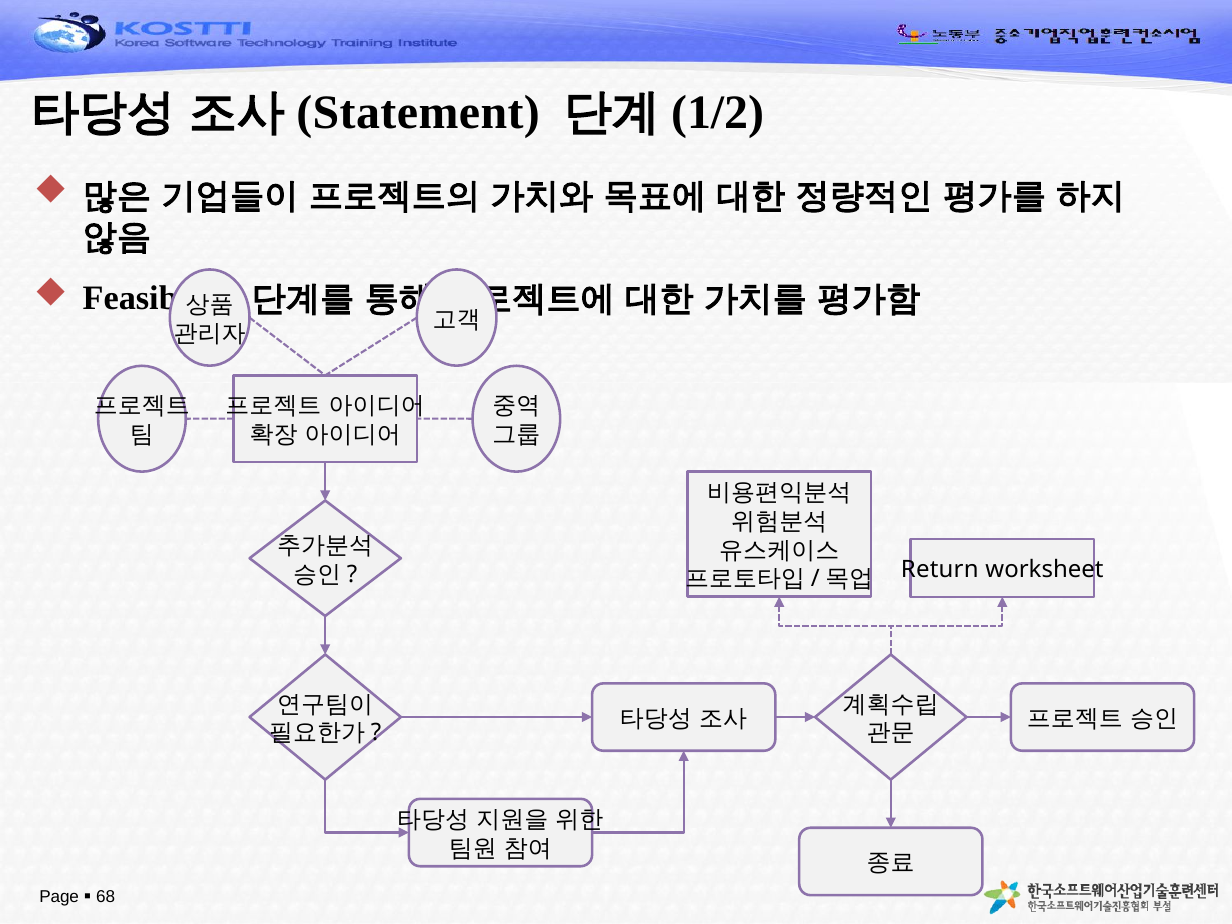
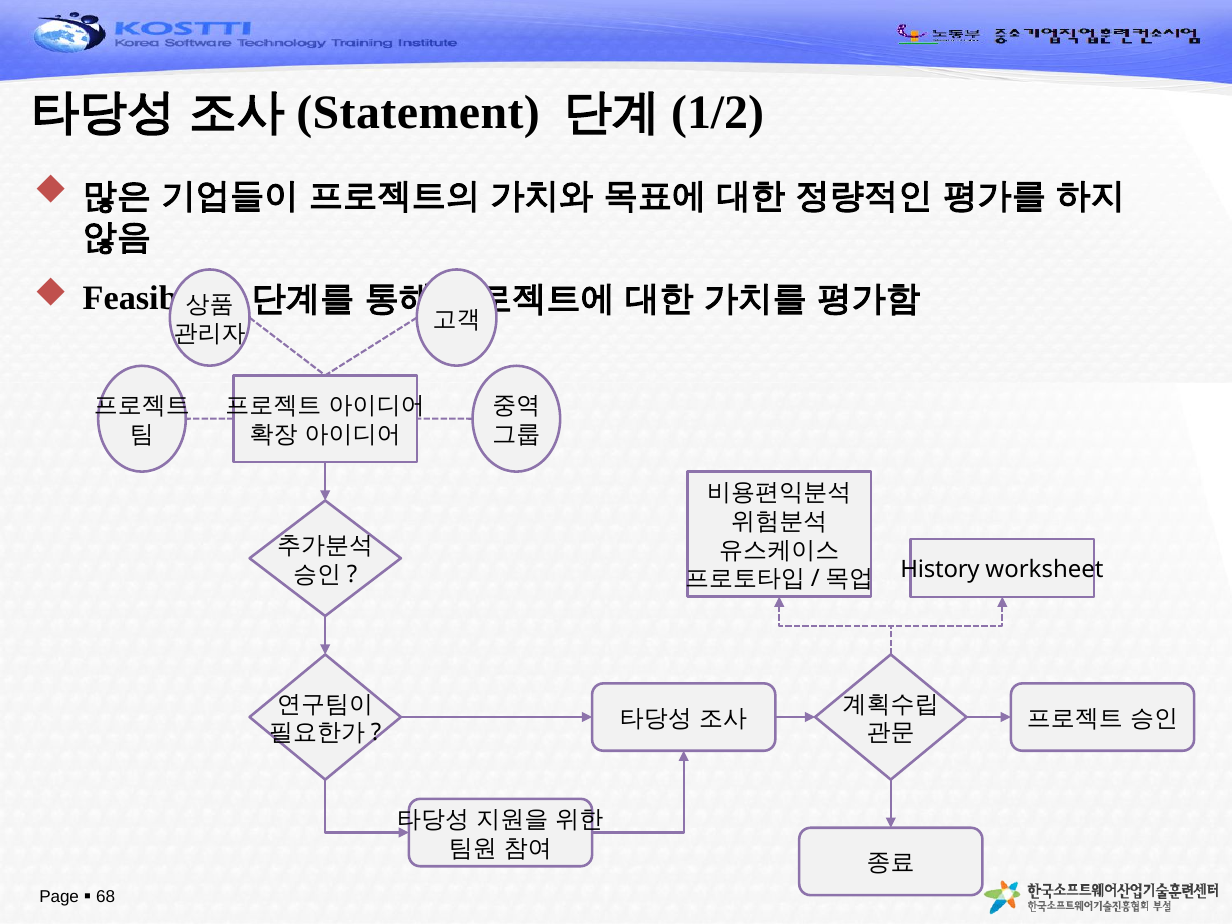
Return: Return -> History
